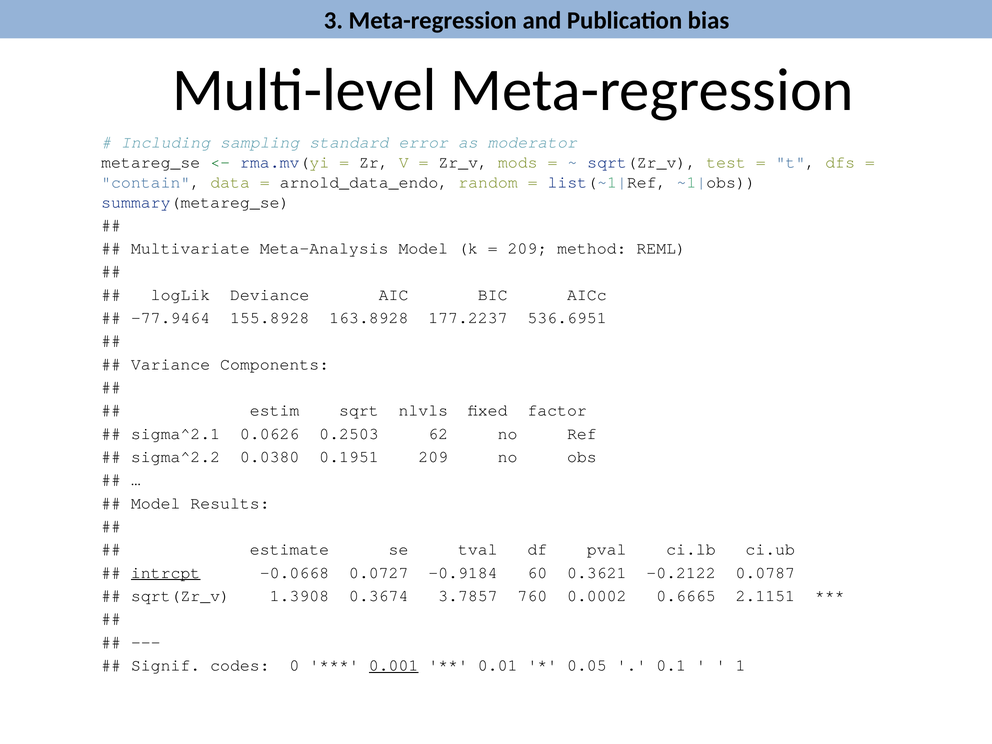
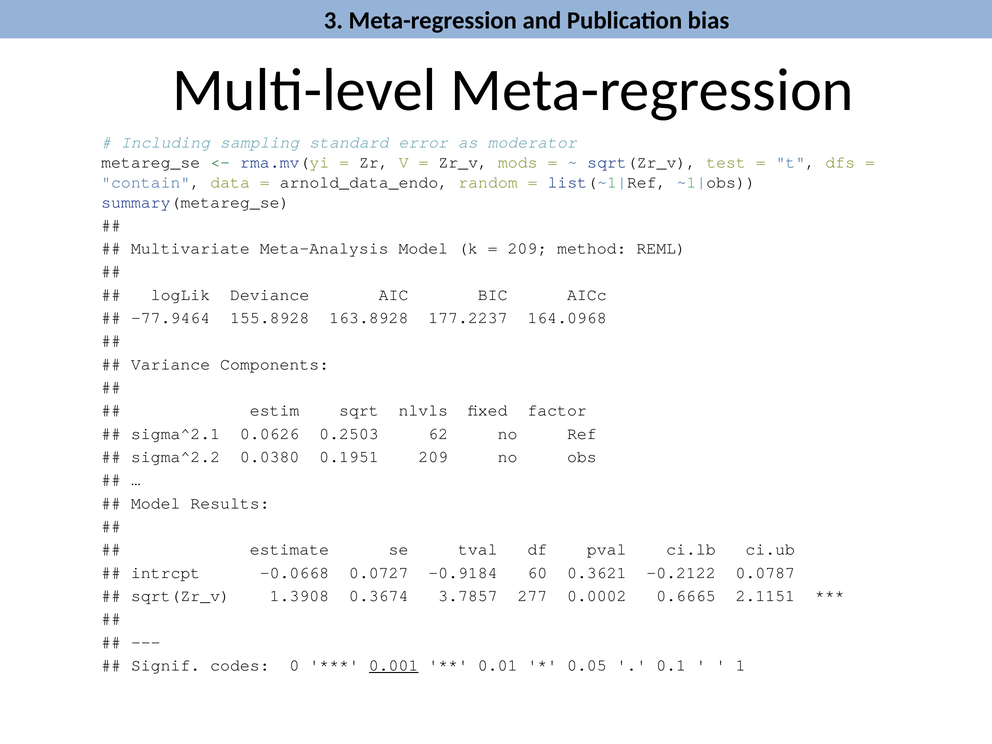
536.6951: 536.6951 -> 164.0968
intrcpt underline: present -> none
760: 760 -> 277
